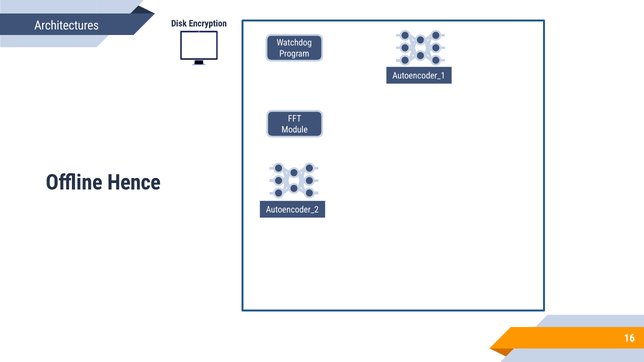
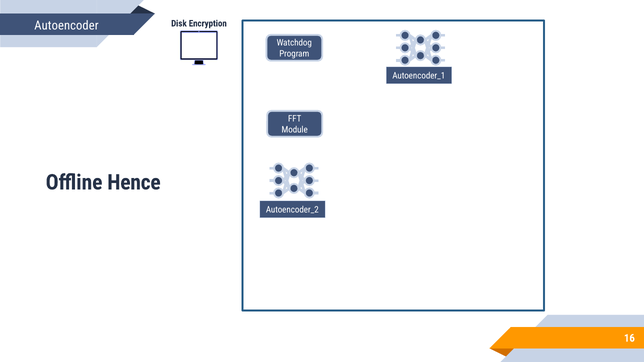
Architectures: Architectures -> Autoencoder
